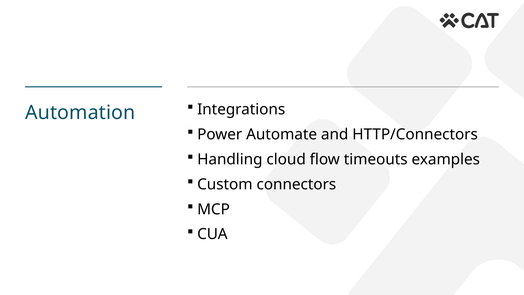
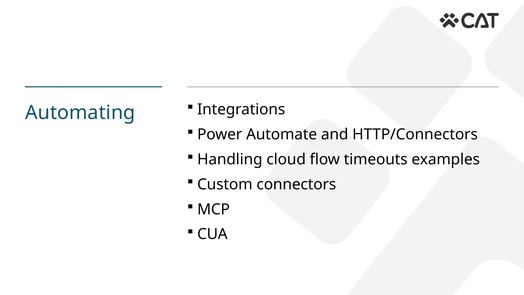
Automation: Automation -> Automating
